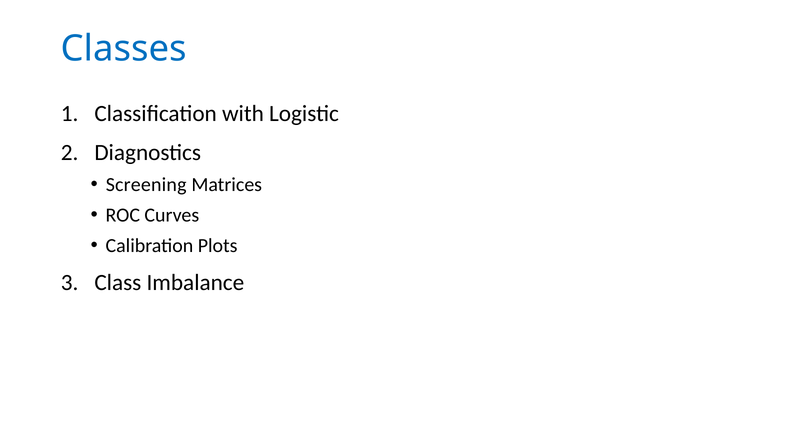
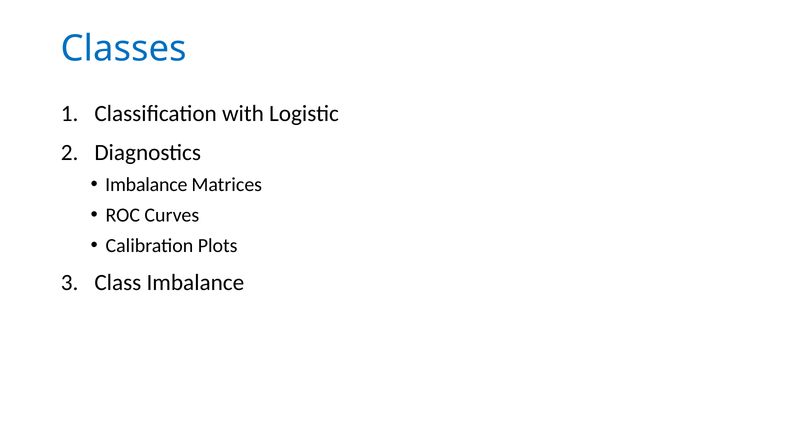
Screening at (146, 185): Screening -> Imbalance
